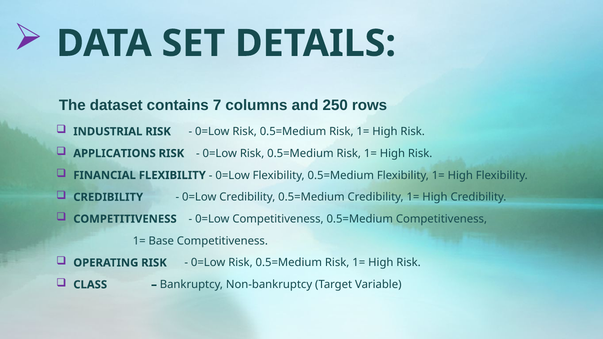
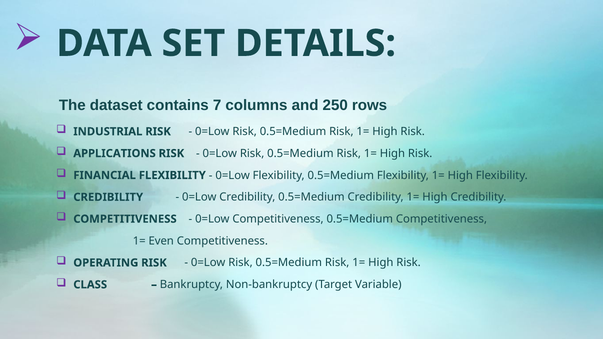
Base: Base -> Even
